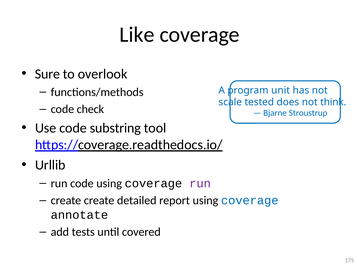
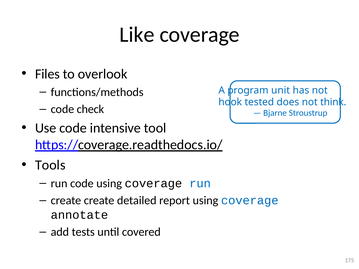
Sure: Sure -> Files
scale: scale -> hook
substring: substring -> intensive
Urllib: Urllib -> Tools
run at (200, 183) colour: purple -> blue
